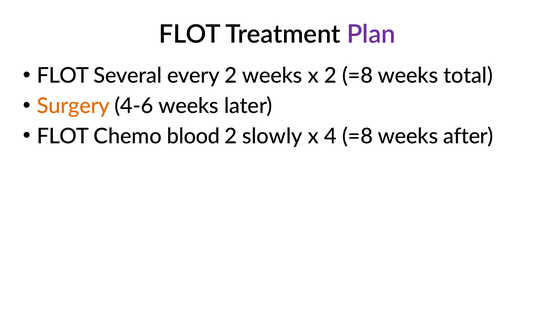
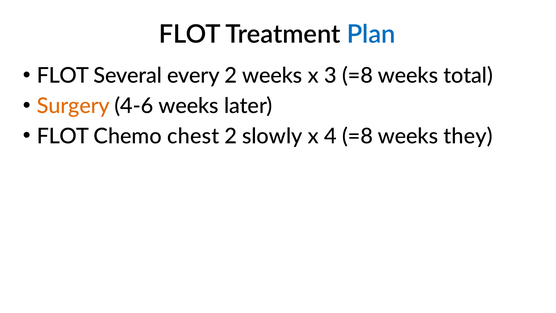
Plan colour: purple -> blue
x 2: 2 -> 3
blood: blood -> chest
after: after -> they
